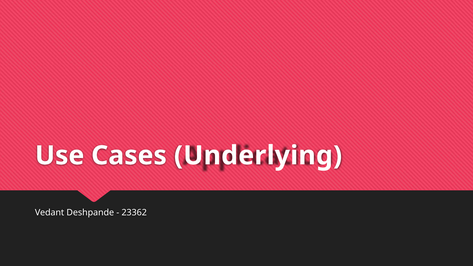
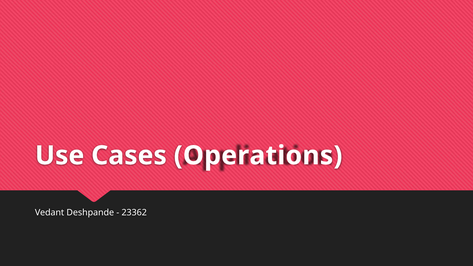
Underlying: Underlying -> Operations
